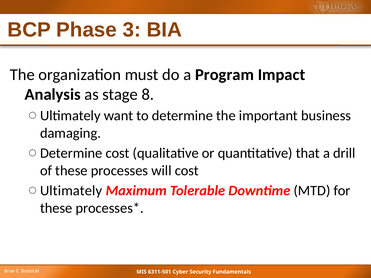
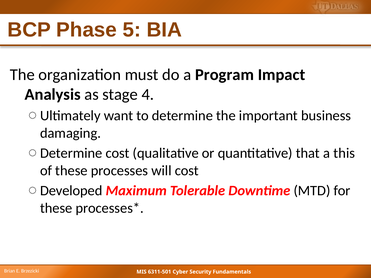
3: 3 -> 5
8: 8 -> 4
drill: drill -> this
Ultimately at (71, 191): Ultimately -> Developed
